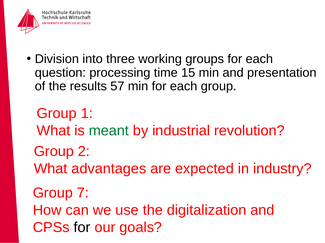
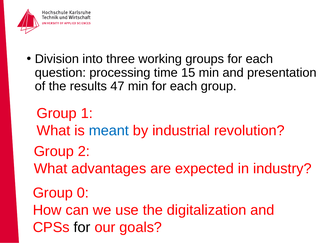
57: 57 -> 47
meant colour: green -> blue
7: 7 -> 0
